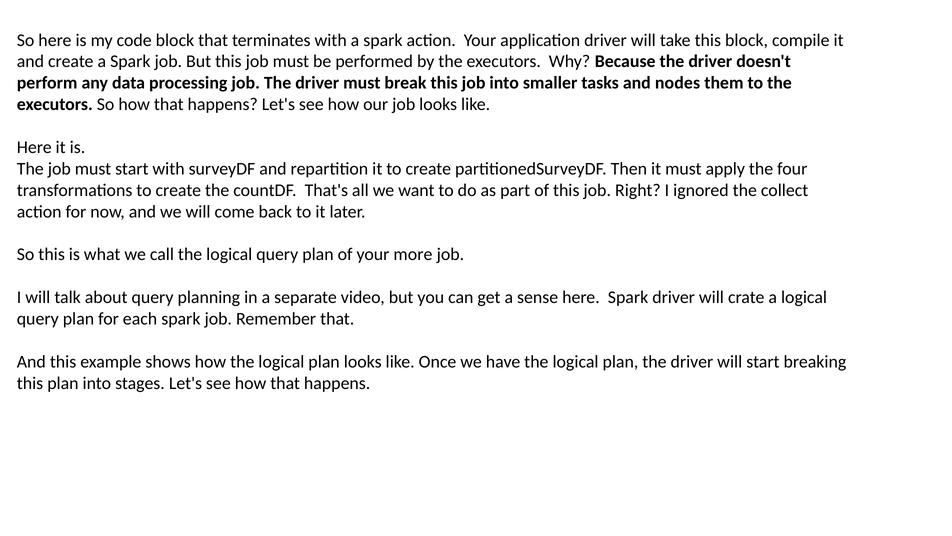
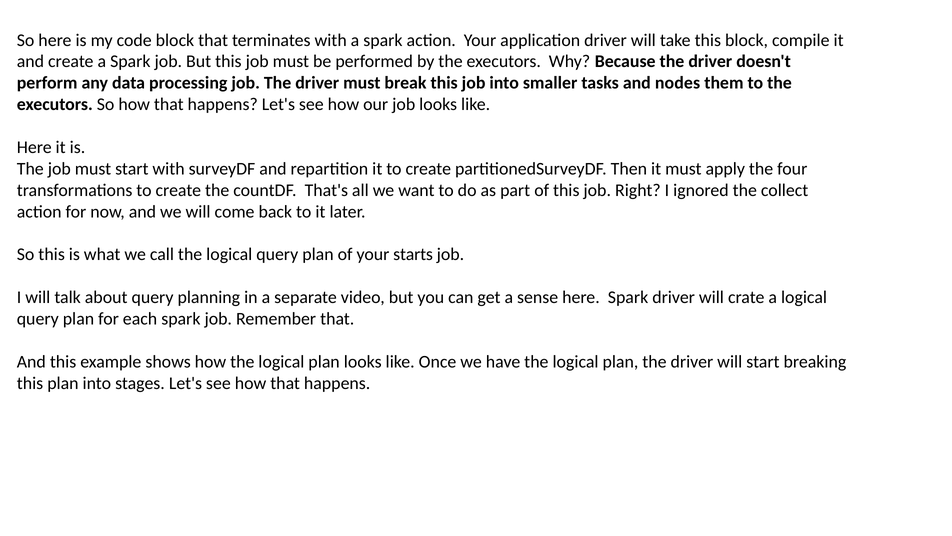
more: more -> starts
